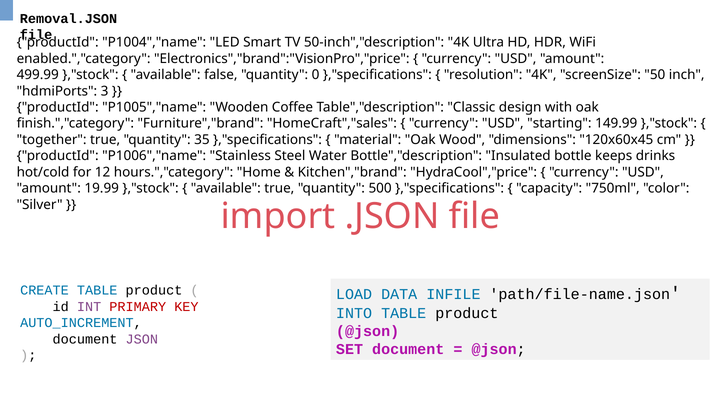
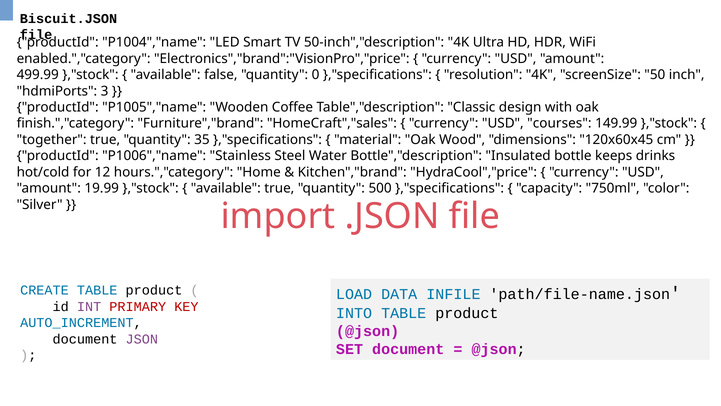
Removal.JSON: Removal.JSON -> Biscuit.JSON
starting: starting -> courses
